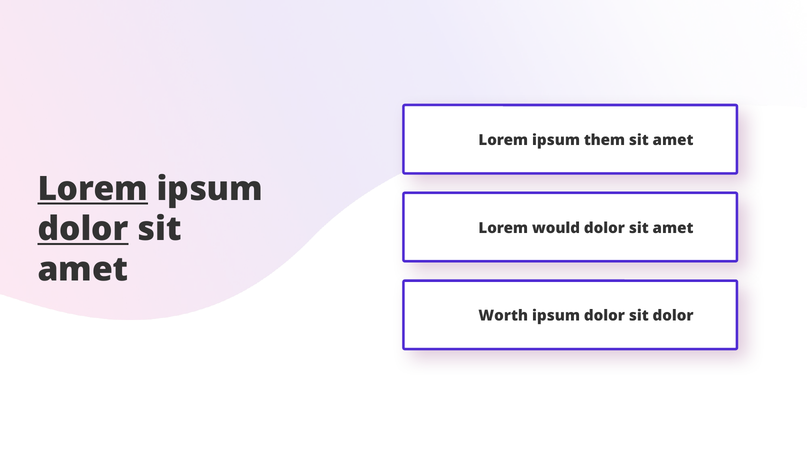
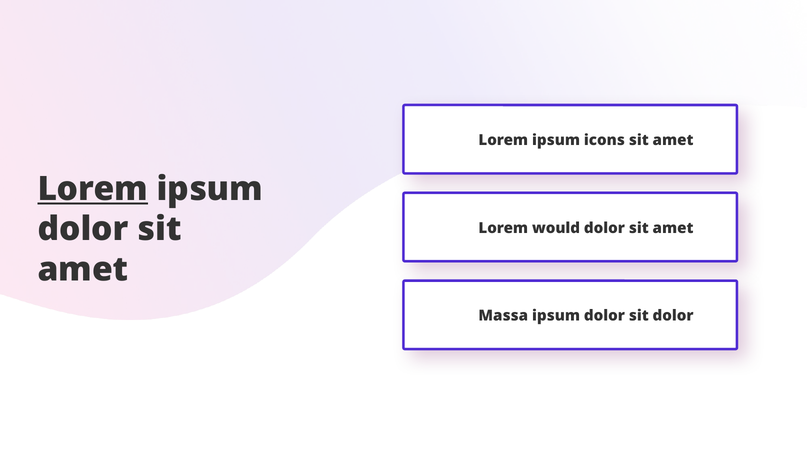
them: them -> icons
dolor at (83, 229) underline: present -> none
Worth: Worth -> Massa
